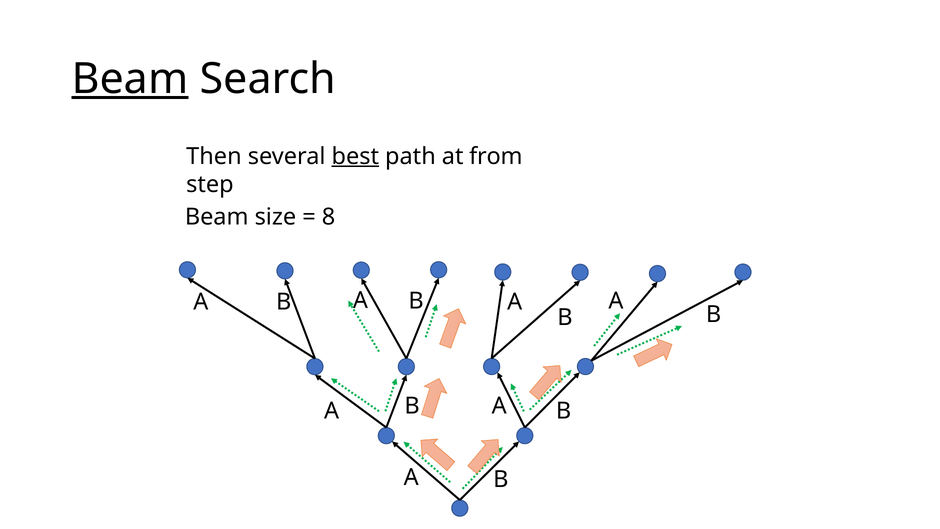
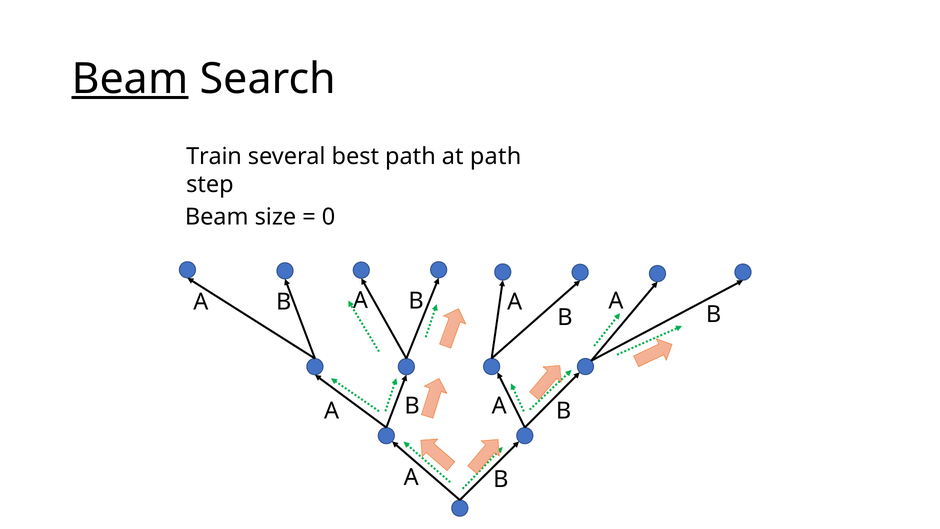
Then: Then -> Train
best underline: present -> none
at from: from -> path
8: 8 -> 0
